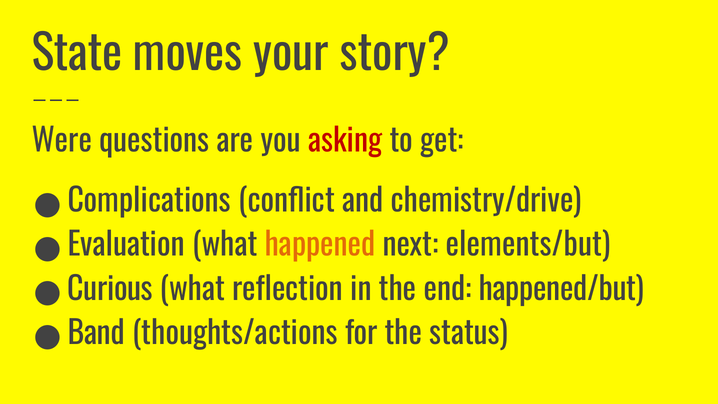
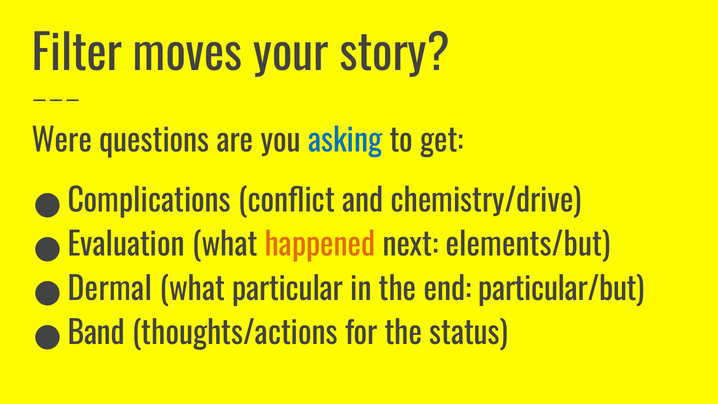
State: State -> Filter
asking colour: red -> blue
Curious: Curious -> Dermal
reflection: reflection -> particular
happened/but: happened/but -> particular/but
